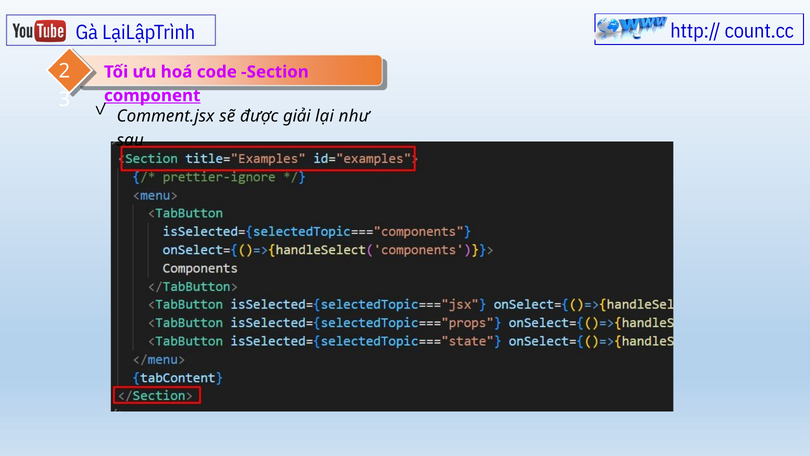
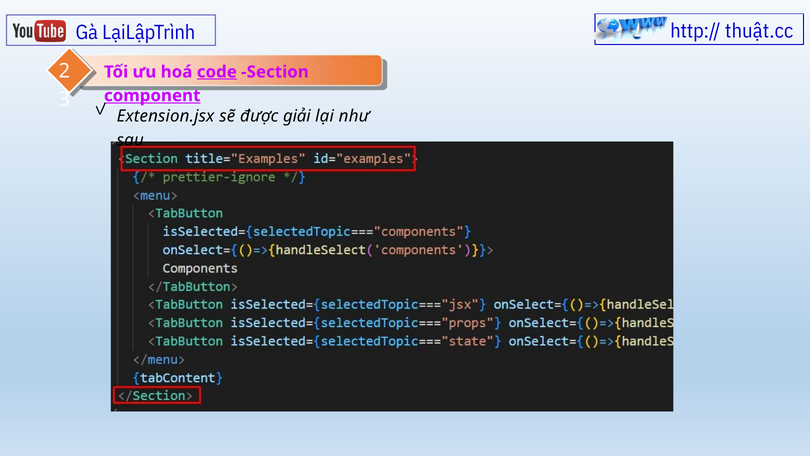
count.cc: count.cc -> thuật.cc
code underline: none -> present
Comment.jsx: Comment.jsx -> Extension.jsx
